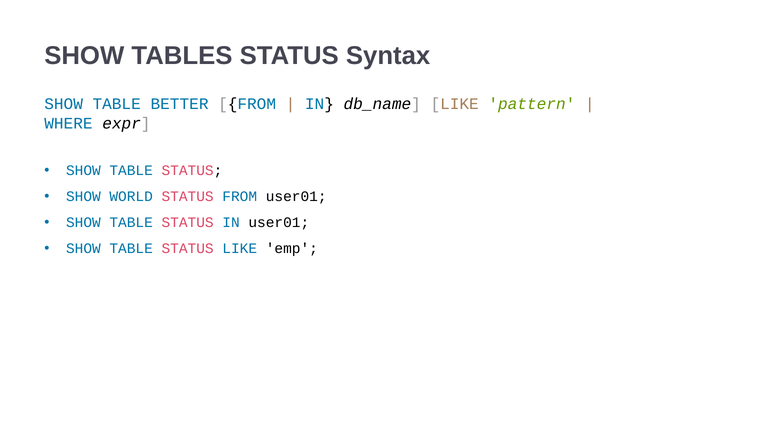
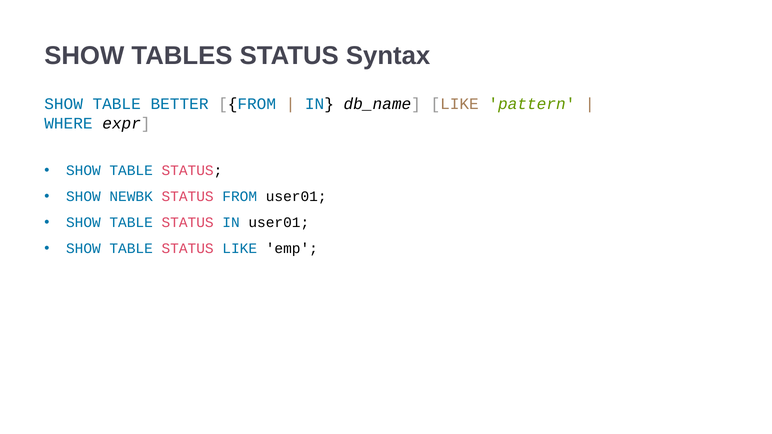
WORLD: WORLD -> NEWBK
